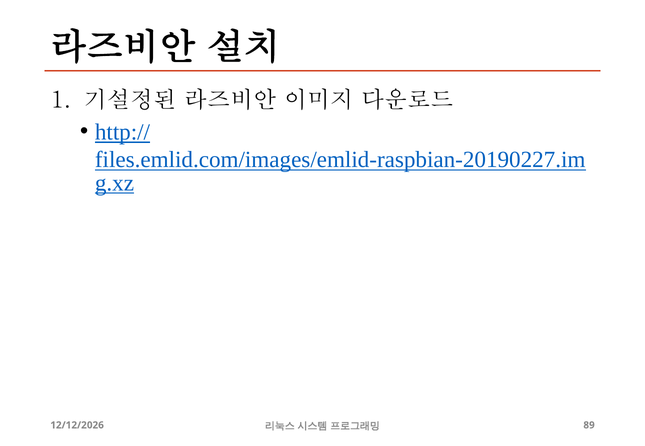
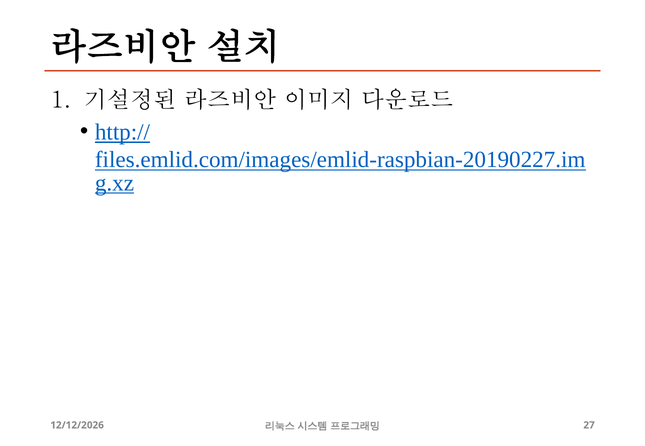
89: 89 -> 27
